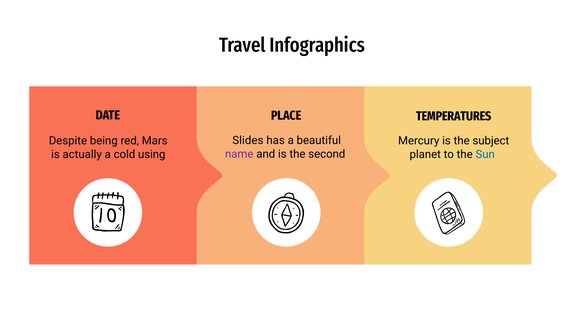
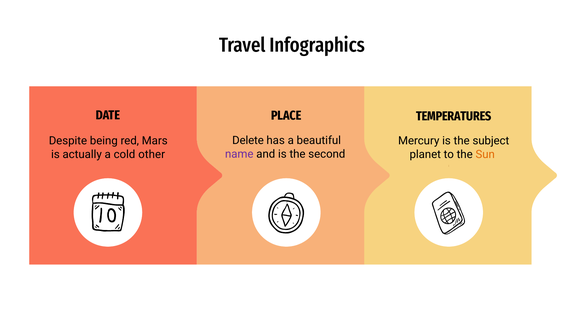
Slides: Slides -> Delete
Sun colour: blue -> orange
using: using -> other
